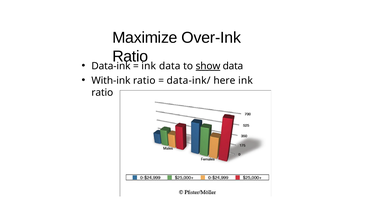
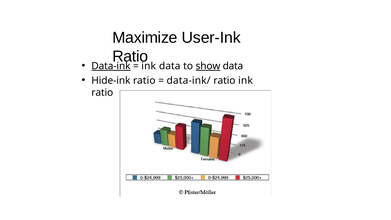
Over‐Ink: Over‐Ink -> User‐Ink
Data‐ink underline: none -> present
With‐ink: With‐ink -> Hide‐ink
data‐ink/ here: here -> ratio
